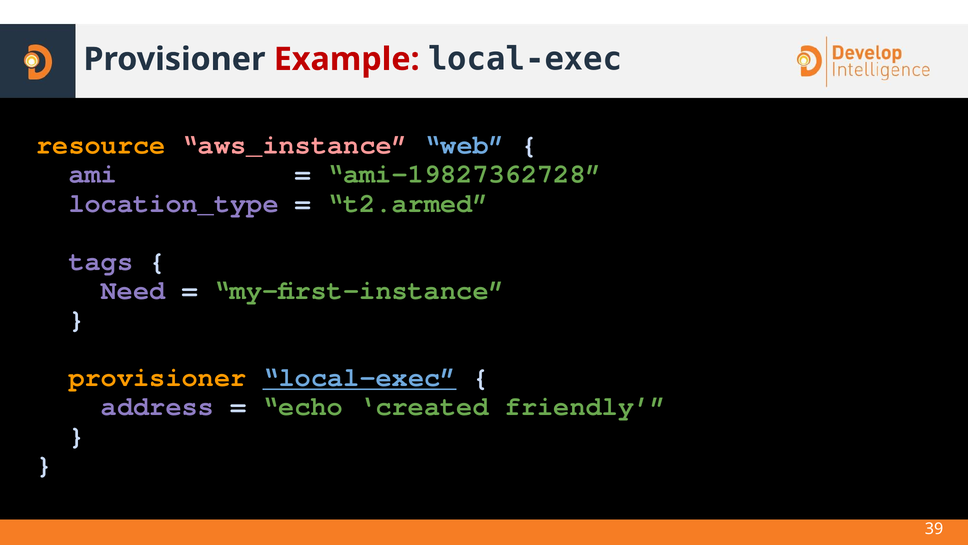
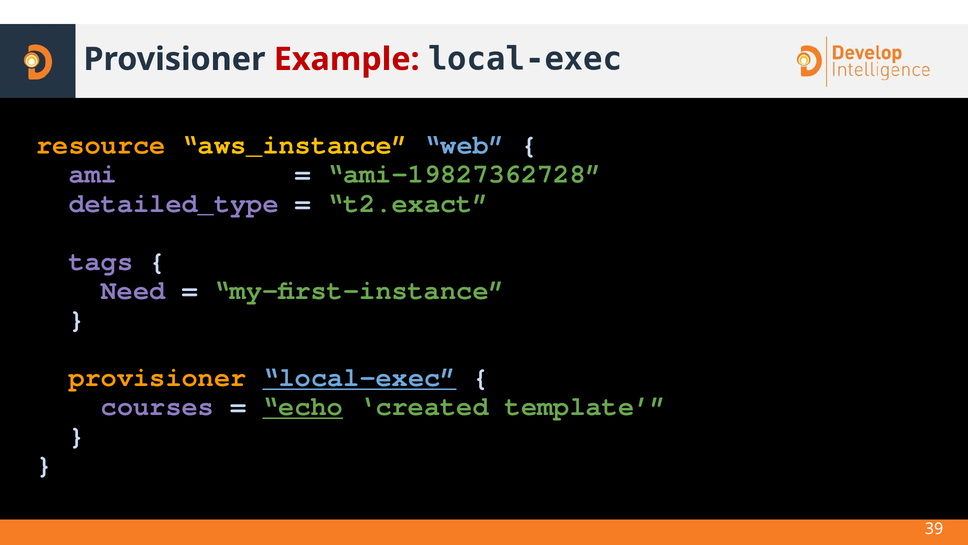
aws_instance colour: pink -> yellow
location_type: location_type -> detailed_type
t2.armed: t2.armed -> t2.exact
address: address -> courses
echo underline: none -> present
friendly: friendly -> template
